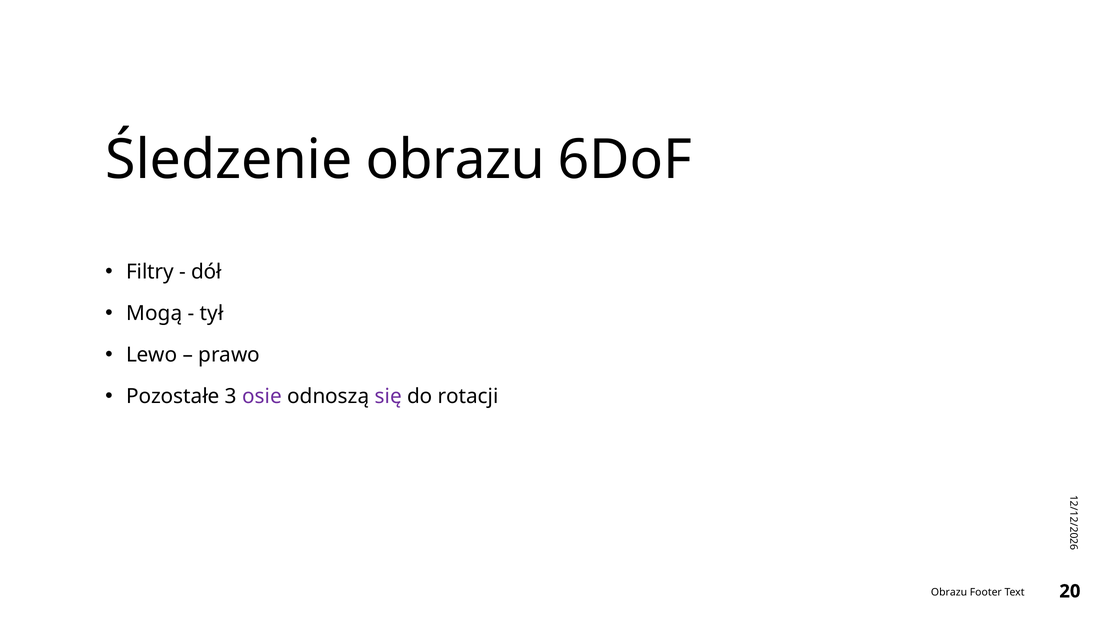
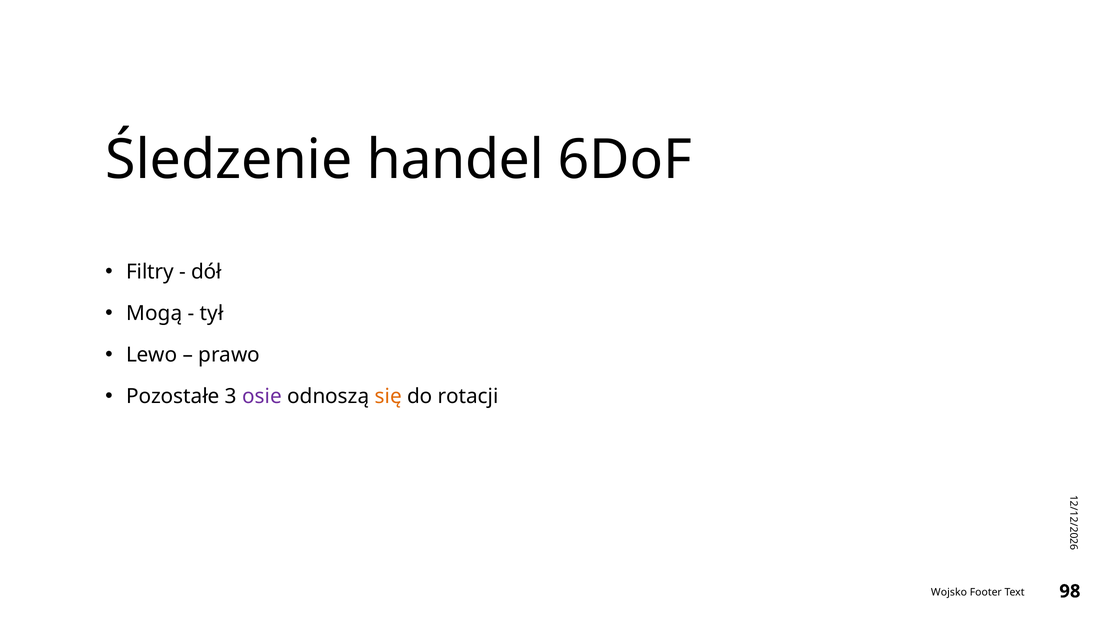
Śledzenie obrazu: obrazu -> handel
się colour: purple -> orange
Obrazu at (949, 592): Obrazu -> Wojsko
20: 20 -> 98
